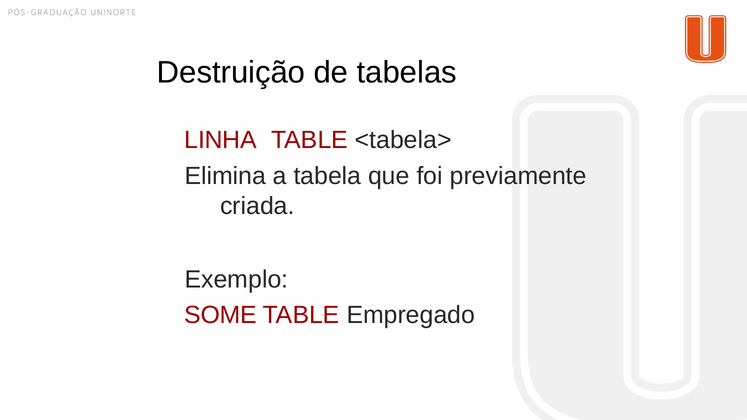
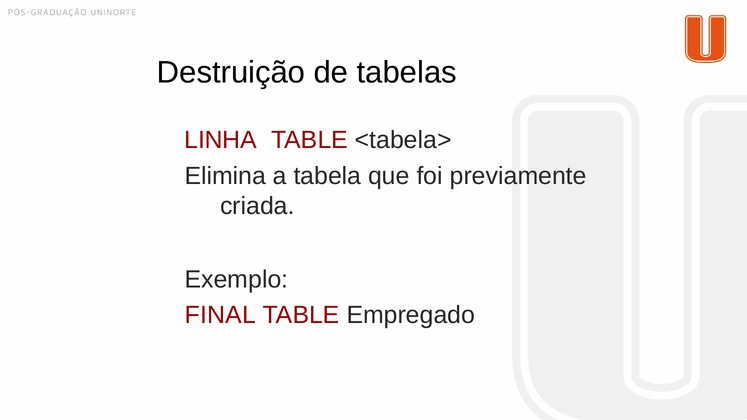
SOME: SOME -> FINAL
